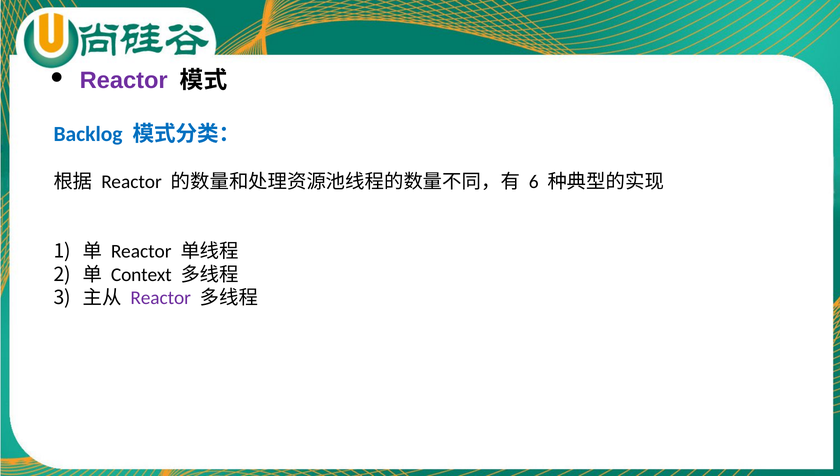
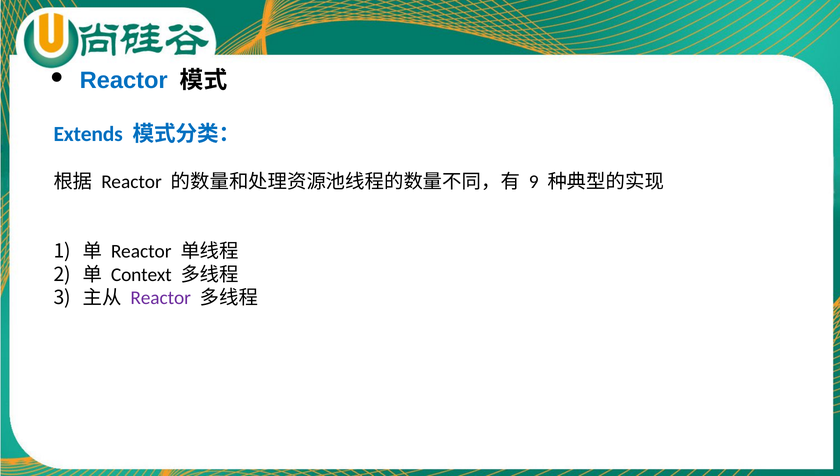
Reactor at (124, 80) colour: purple -> blue
Backlog: Backlog -> Extends
6: 6 -> 9
